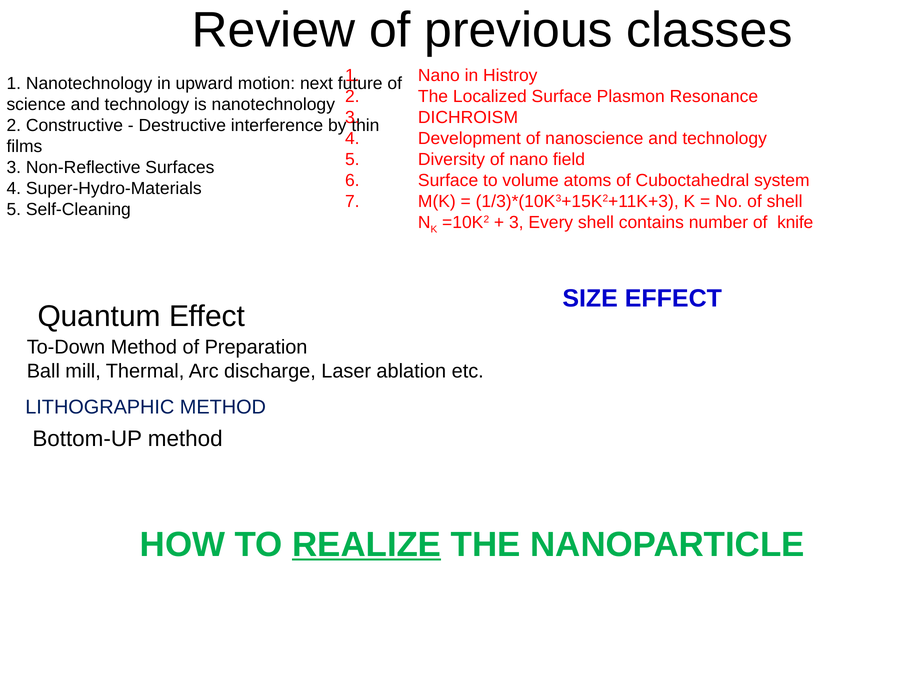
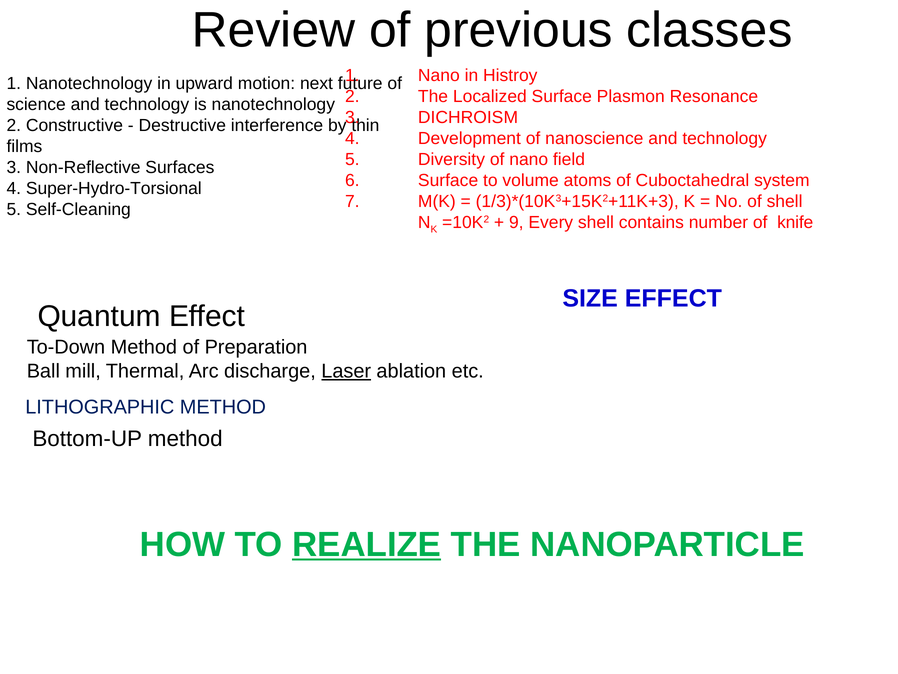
Super-Hydro-Materials: Super-Hydro-Materials -> Super-Hydro-Torsional
3 at (516, 222): 3 -> 9
Laser underline: none -> present
